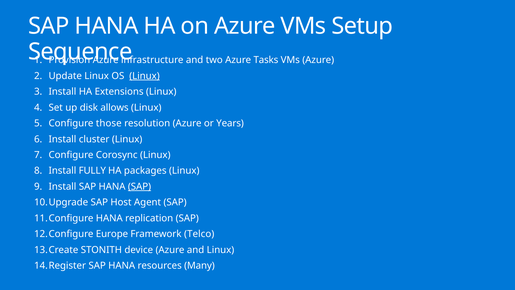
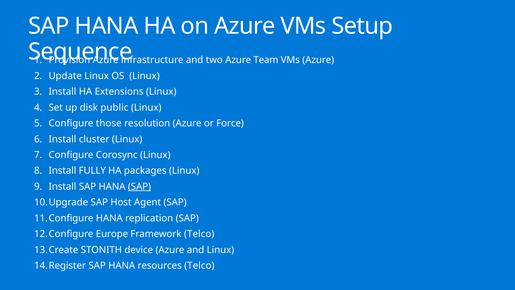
Tasks: Tasks -> Team
Linux at (144, 76) underline: present -> none
allows: allows -> public
Years: Years -> Force
resources Many: Many -> Telco
